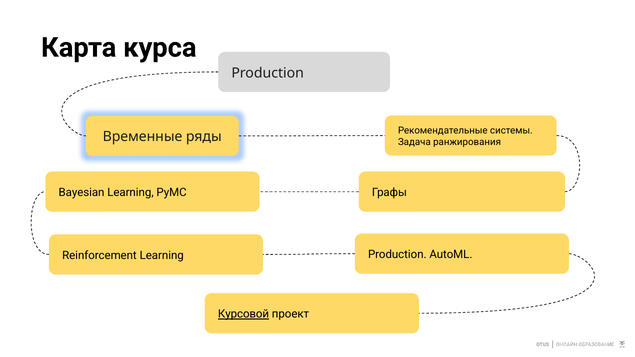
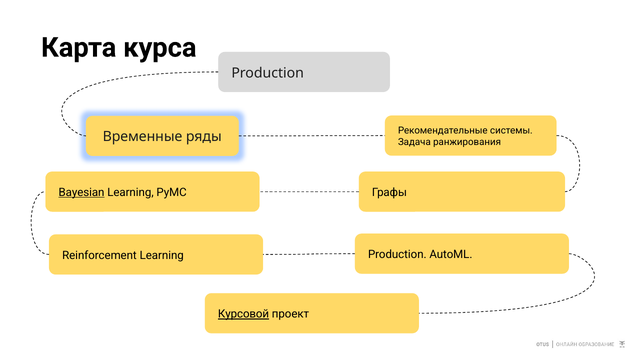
Bayesian underline: none -> present
